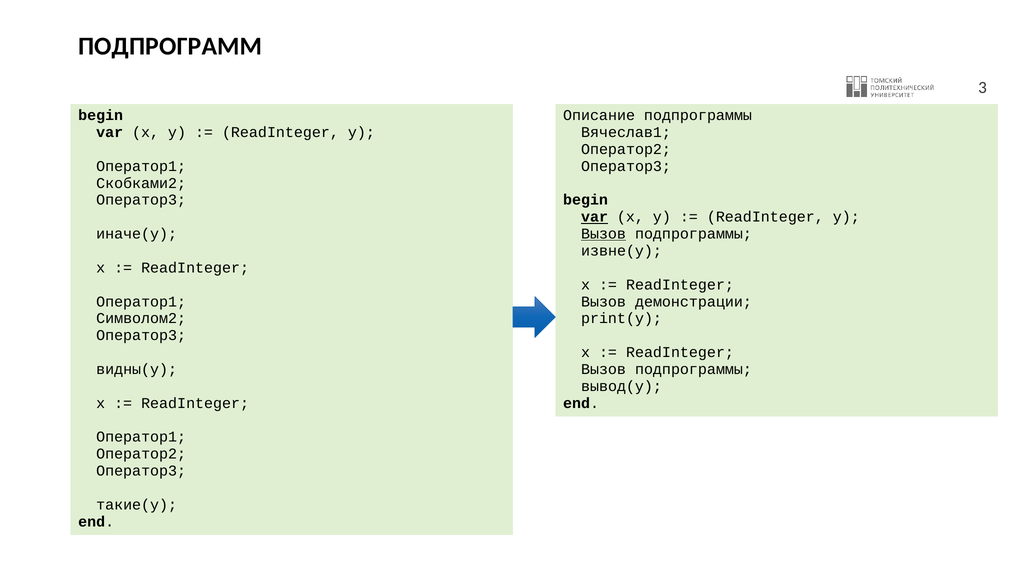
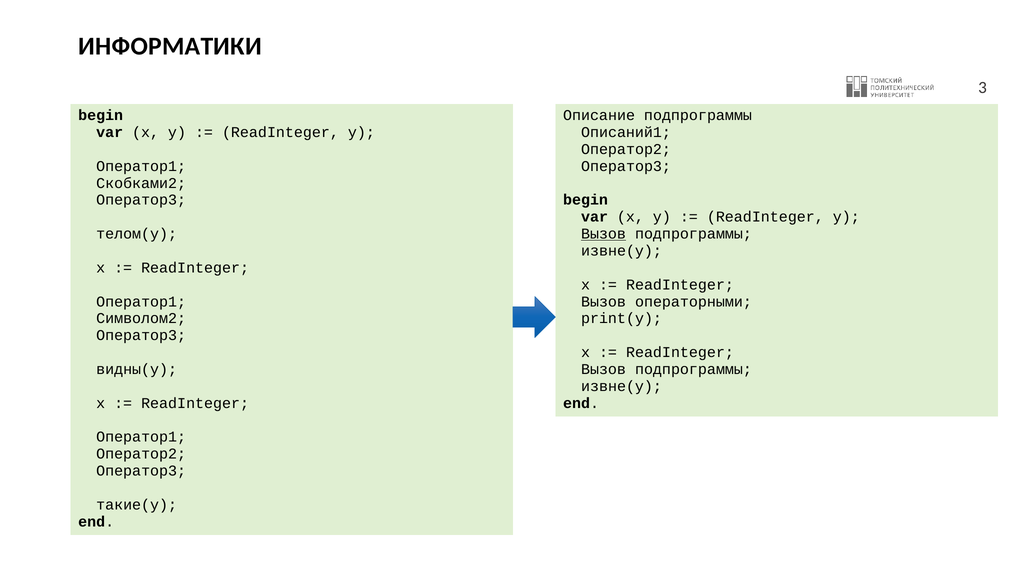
ПОДПРОГРАММ: ПОДПРОГРАММ -> ИНФОРМАТИКИ
Вячеслав1: Вячеслав1 -> Описаний1
var at (595, 217) underline: present -> none
иначе(y: иначе(y -> телом(y
демонстрации: демонстрации -> операторными
вывод(y at (622, 386): вывод(y -> извне(y
